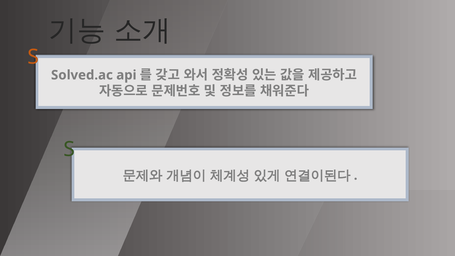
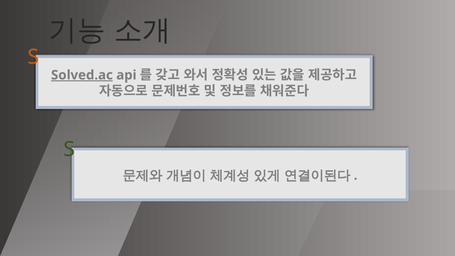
Solved.ac underline: none -> present
